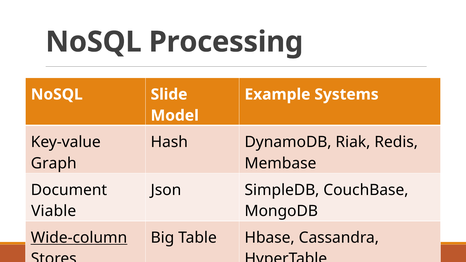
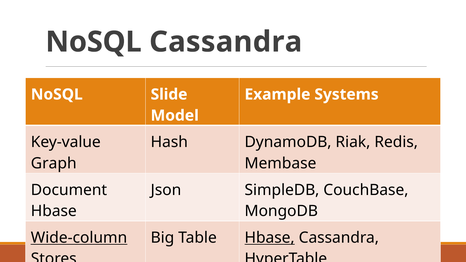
NoSQL Processing: Processing -> Cassandra
Viable at (54, 211): Viable -> Hbase
Hbase at (270, 238) underline: none -> present
